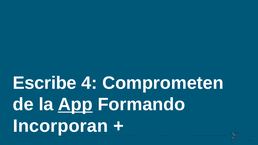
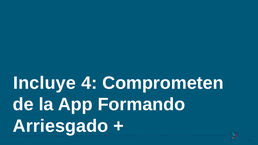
Escribe: Escribe -> Incluye
App underline: present -> none
Incorporan: Incorporan -> Arriesgado
